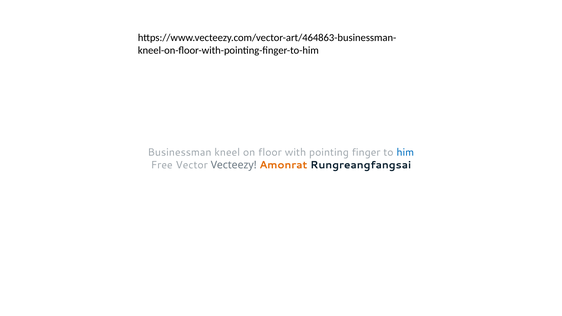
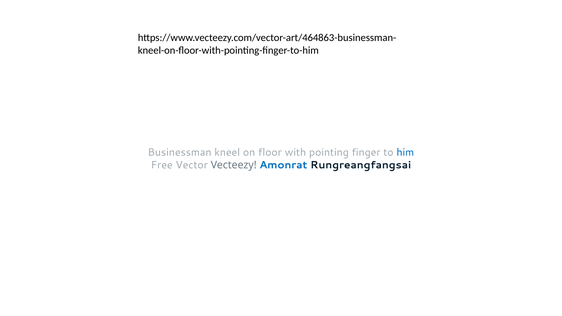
Amonrat colour: orange -> blue
